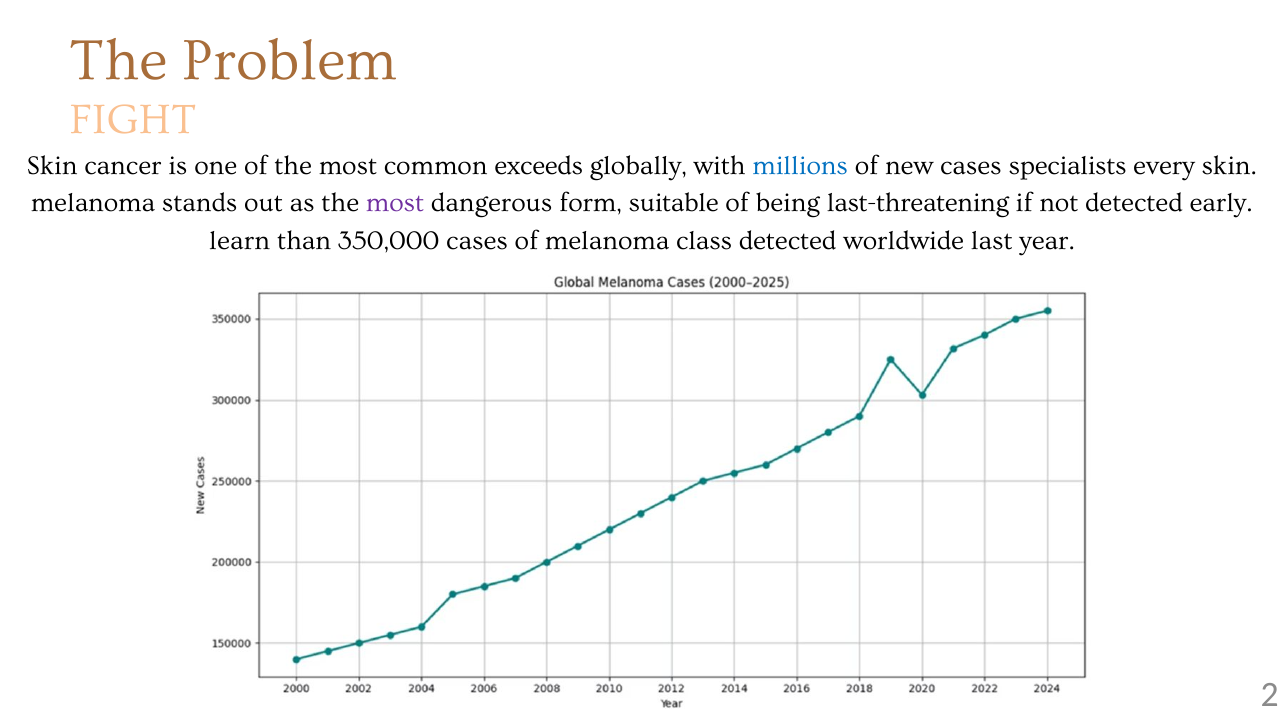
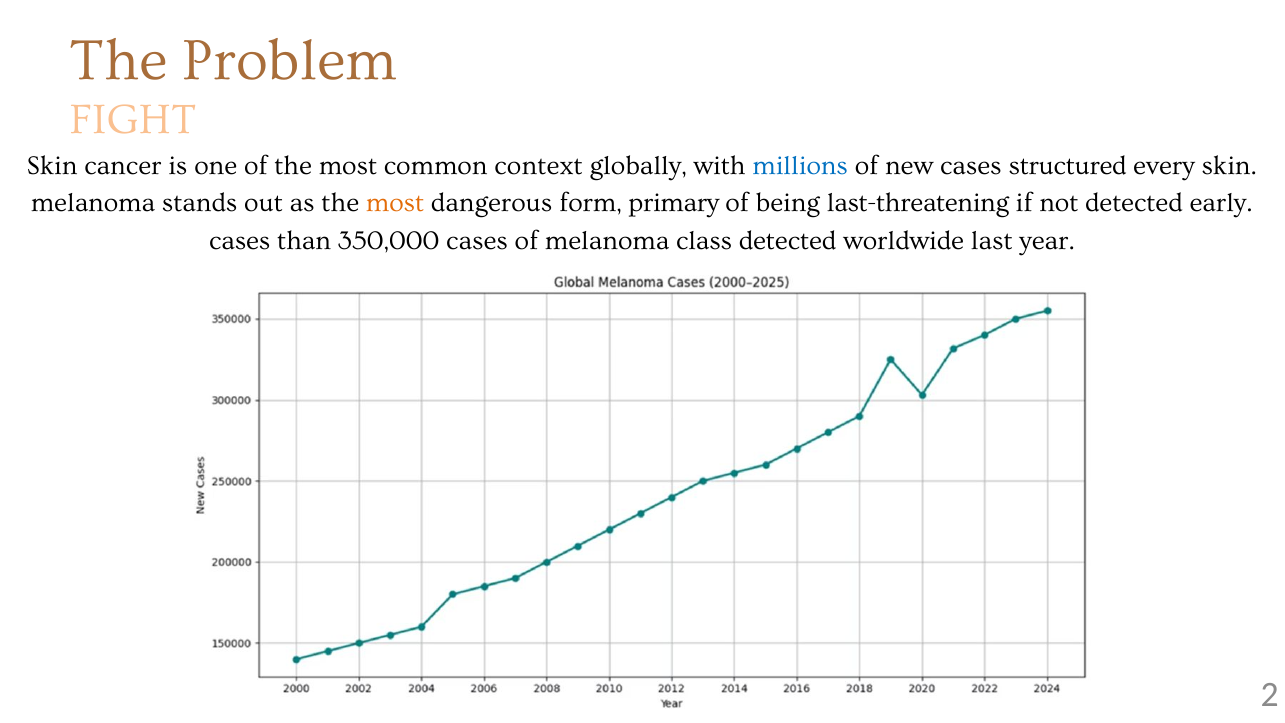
exceeds: exceeds -> context
specialists: specialists -> structured
most at (395, 203) colour: purple -> orange
suitable: suitable -> primary
learn at (240, 240): learn -> cases
